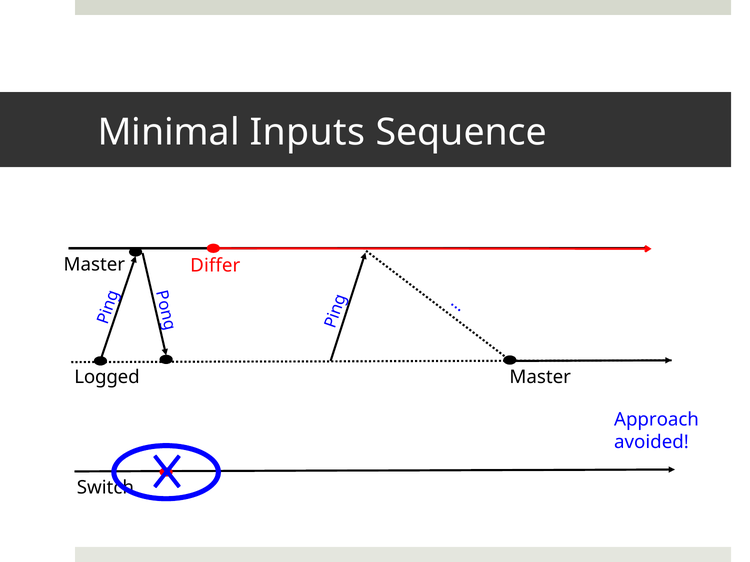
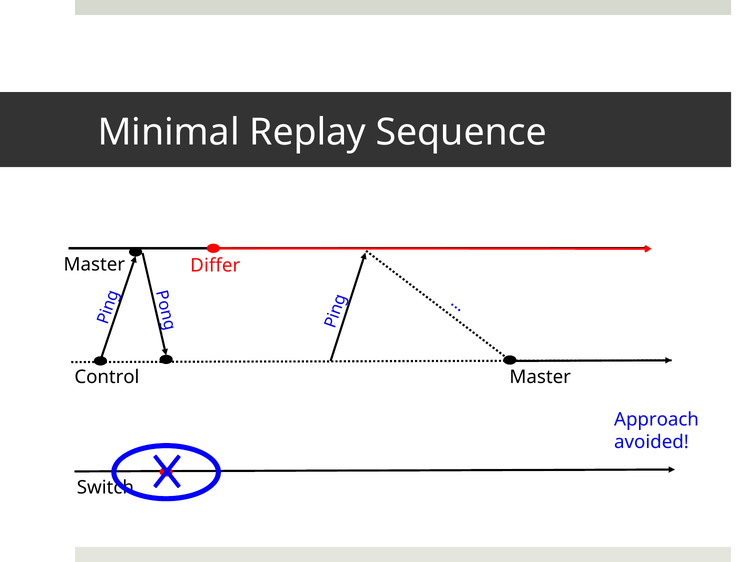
Inputs: Inputs -> Replay
Logged: Logged -> Control
